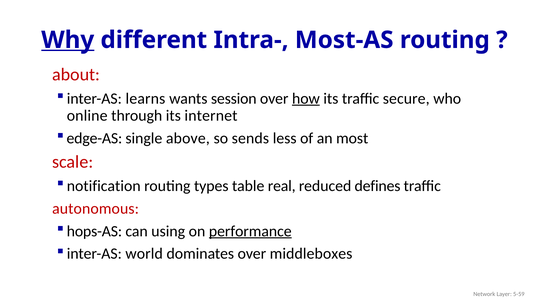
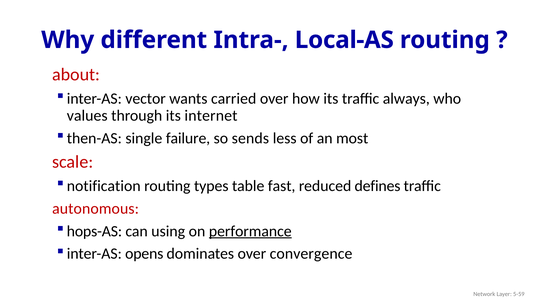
Why underline: present -> none
Most-AS: Most-AS -> Local-AS
learns: learns -> vector
session: session -> carried
how underline: present -> none
secure: secure -> always
online: online -> values
edge-AS: edge-AS -> then-AS
above: above -> failure
real: real -> fast
world: world -> opens
middleboxes: middleboxes -> convergence
